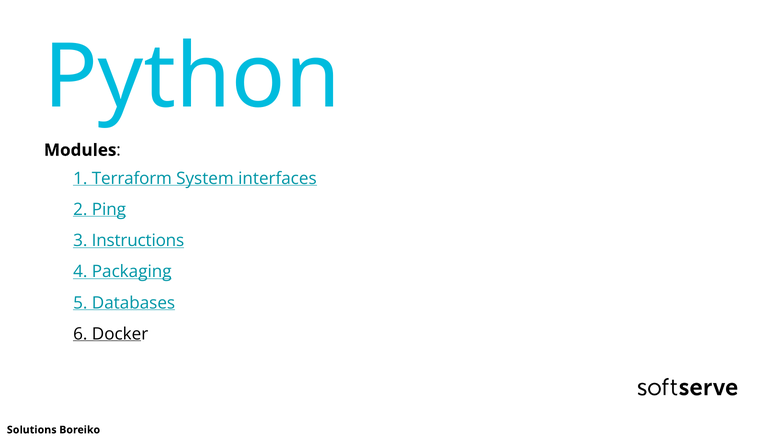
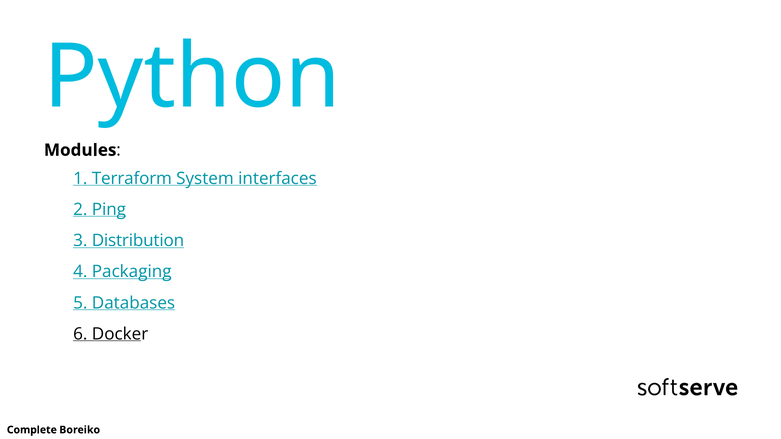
Instructions: Instructions -> Distribution
Solutions: Solutions -> Complete
